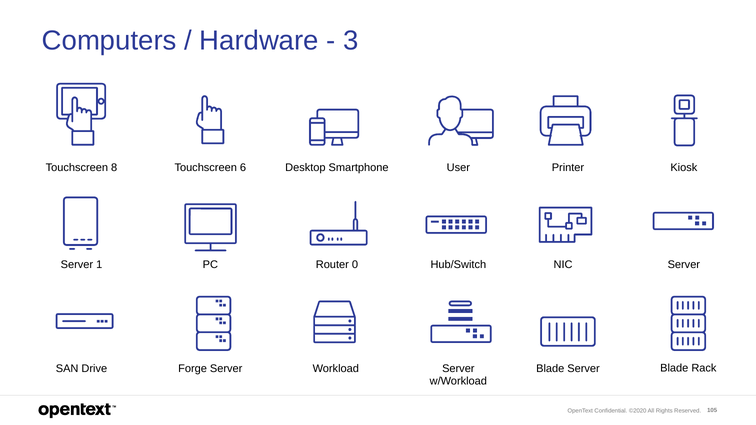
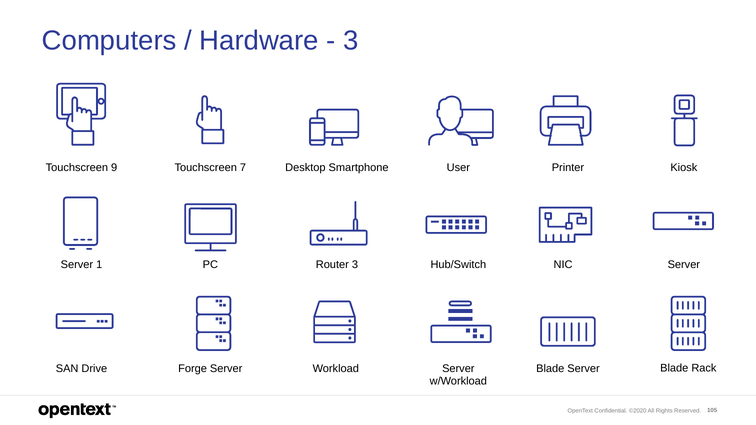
8: 8 -> 9
6: 6 -> 7
Router 0: 0 -> 3
